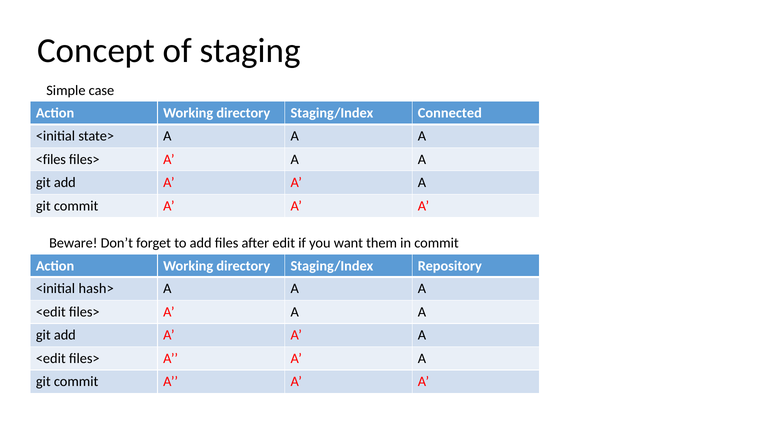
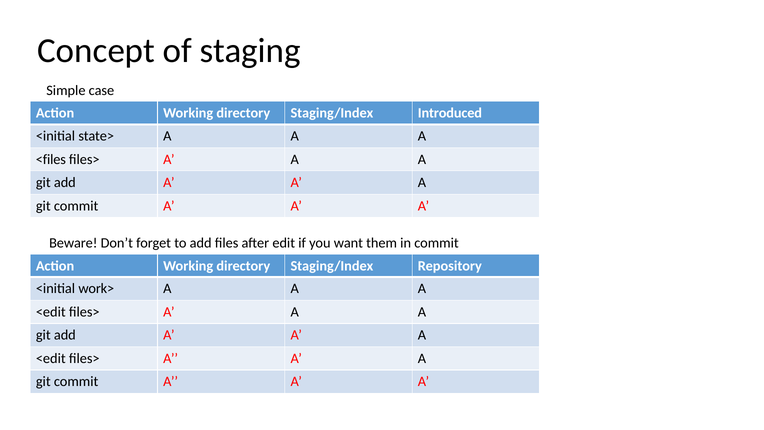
Connected: Connected -> Introduced
hash>: hash> -> work>
